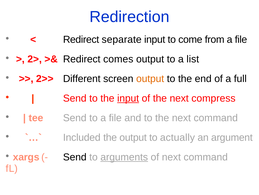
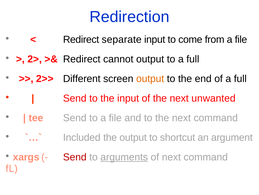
comes: comes -> cannot
to a list: list -> full
input at (128, 98) underline: present -> none
compress: compress -> unwanted
actually: actually -> shortcut
Send at (75, 157) colour: black -> red
